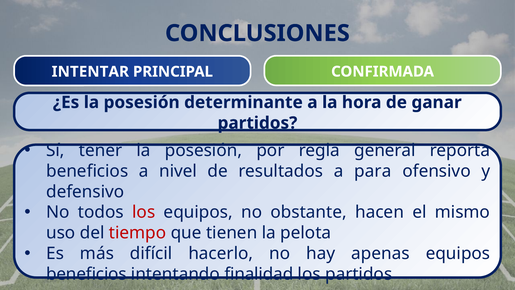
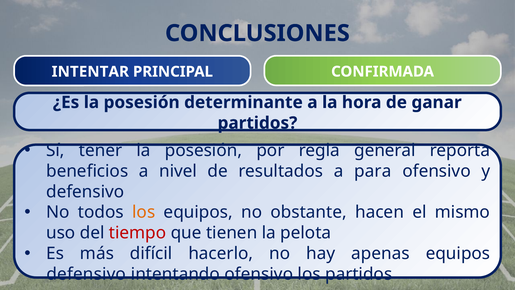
los at (144, 212) colour: red -> orange
beneficios at (86, 274): beneficios -> defensivo
intentando finalidad: finalidad -> ofensivo
